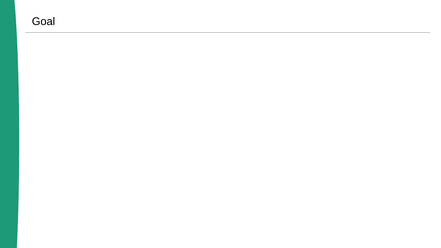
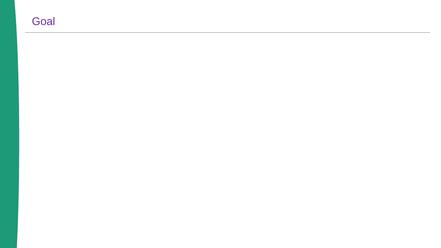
Goal colour: black -> purple
